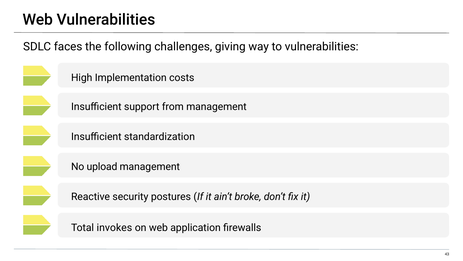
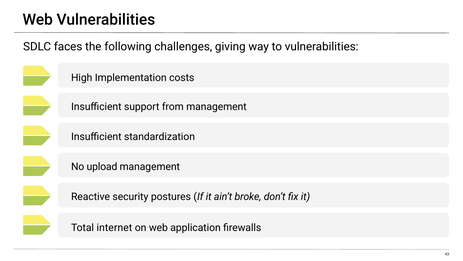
invokes: invokes -> internet
